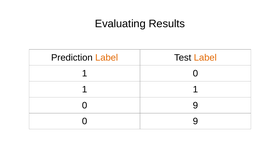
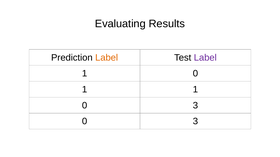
Label at (205, 58) colour: orange -> purple
9 at (195, 106): 9 -> 3
9 at (195, 122): 9 -> 3
